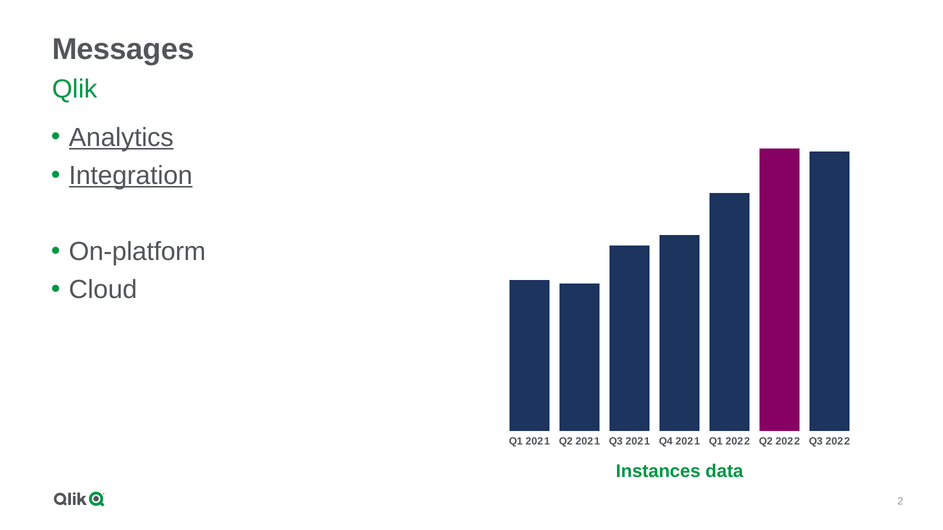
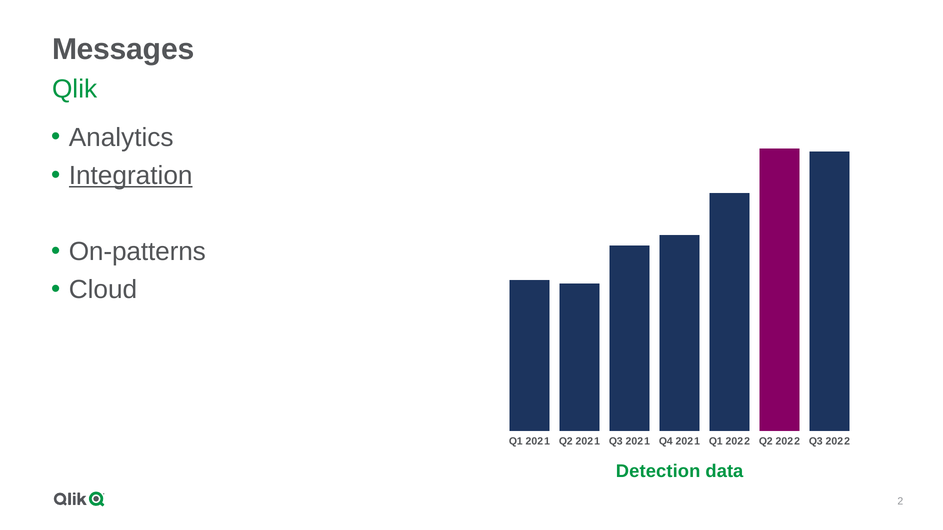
Analytics underline: present -> none
On-platform: On-platform -> On-patterns
Instances: Instances -> Detection
